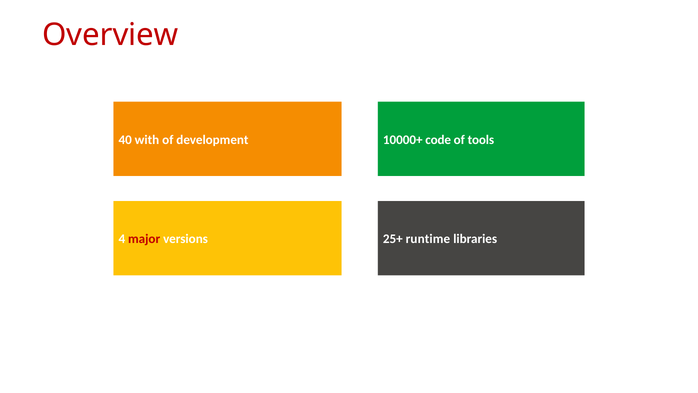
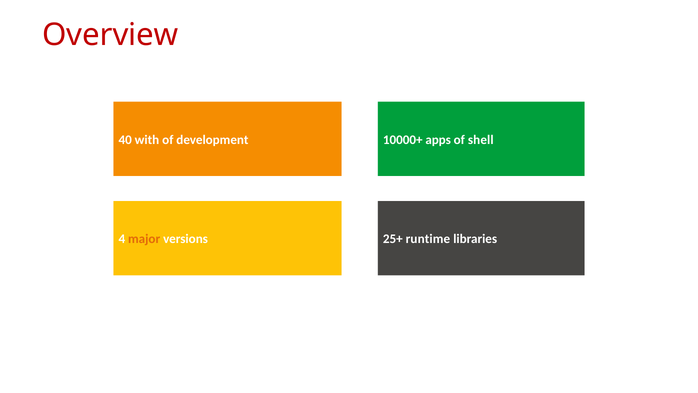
code: code -> apps
tools: tools -> shell
major colour: red -> orange
